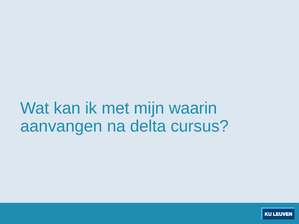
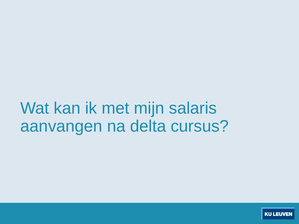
waarin: waarin -> salaris
